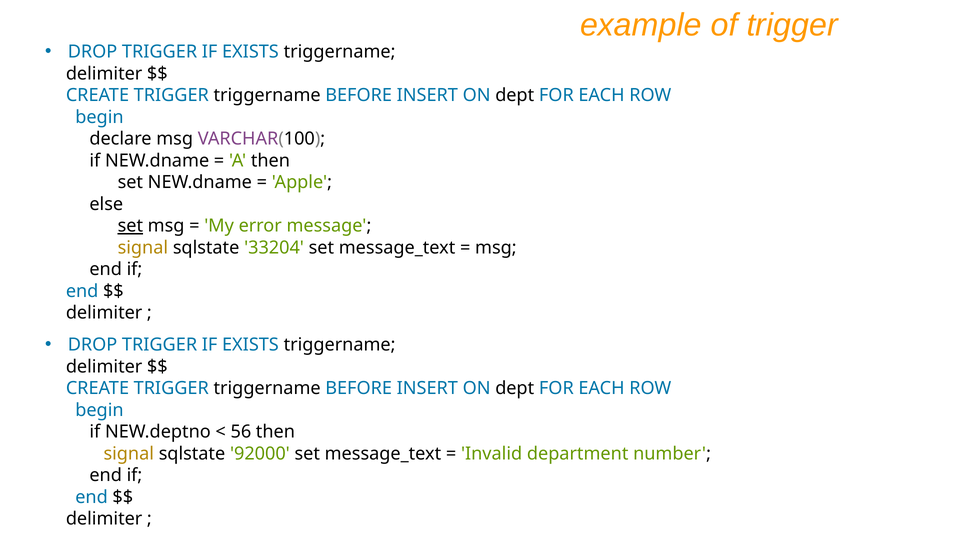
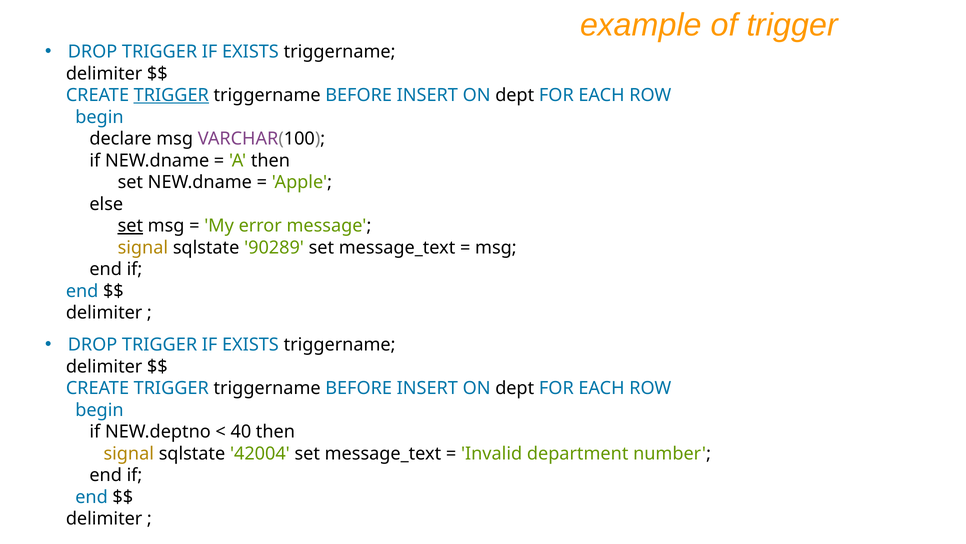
TRIGGER at (171, 95) underline: none -> present
33204: 33204 -> 90289
56: 56 -> 40
92000: 92000 -> 42004
